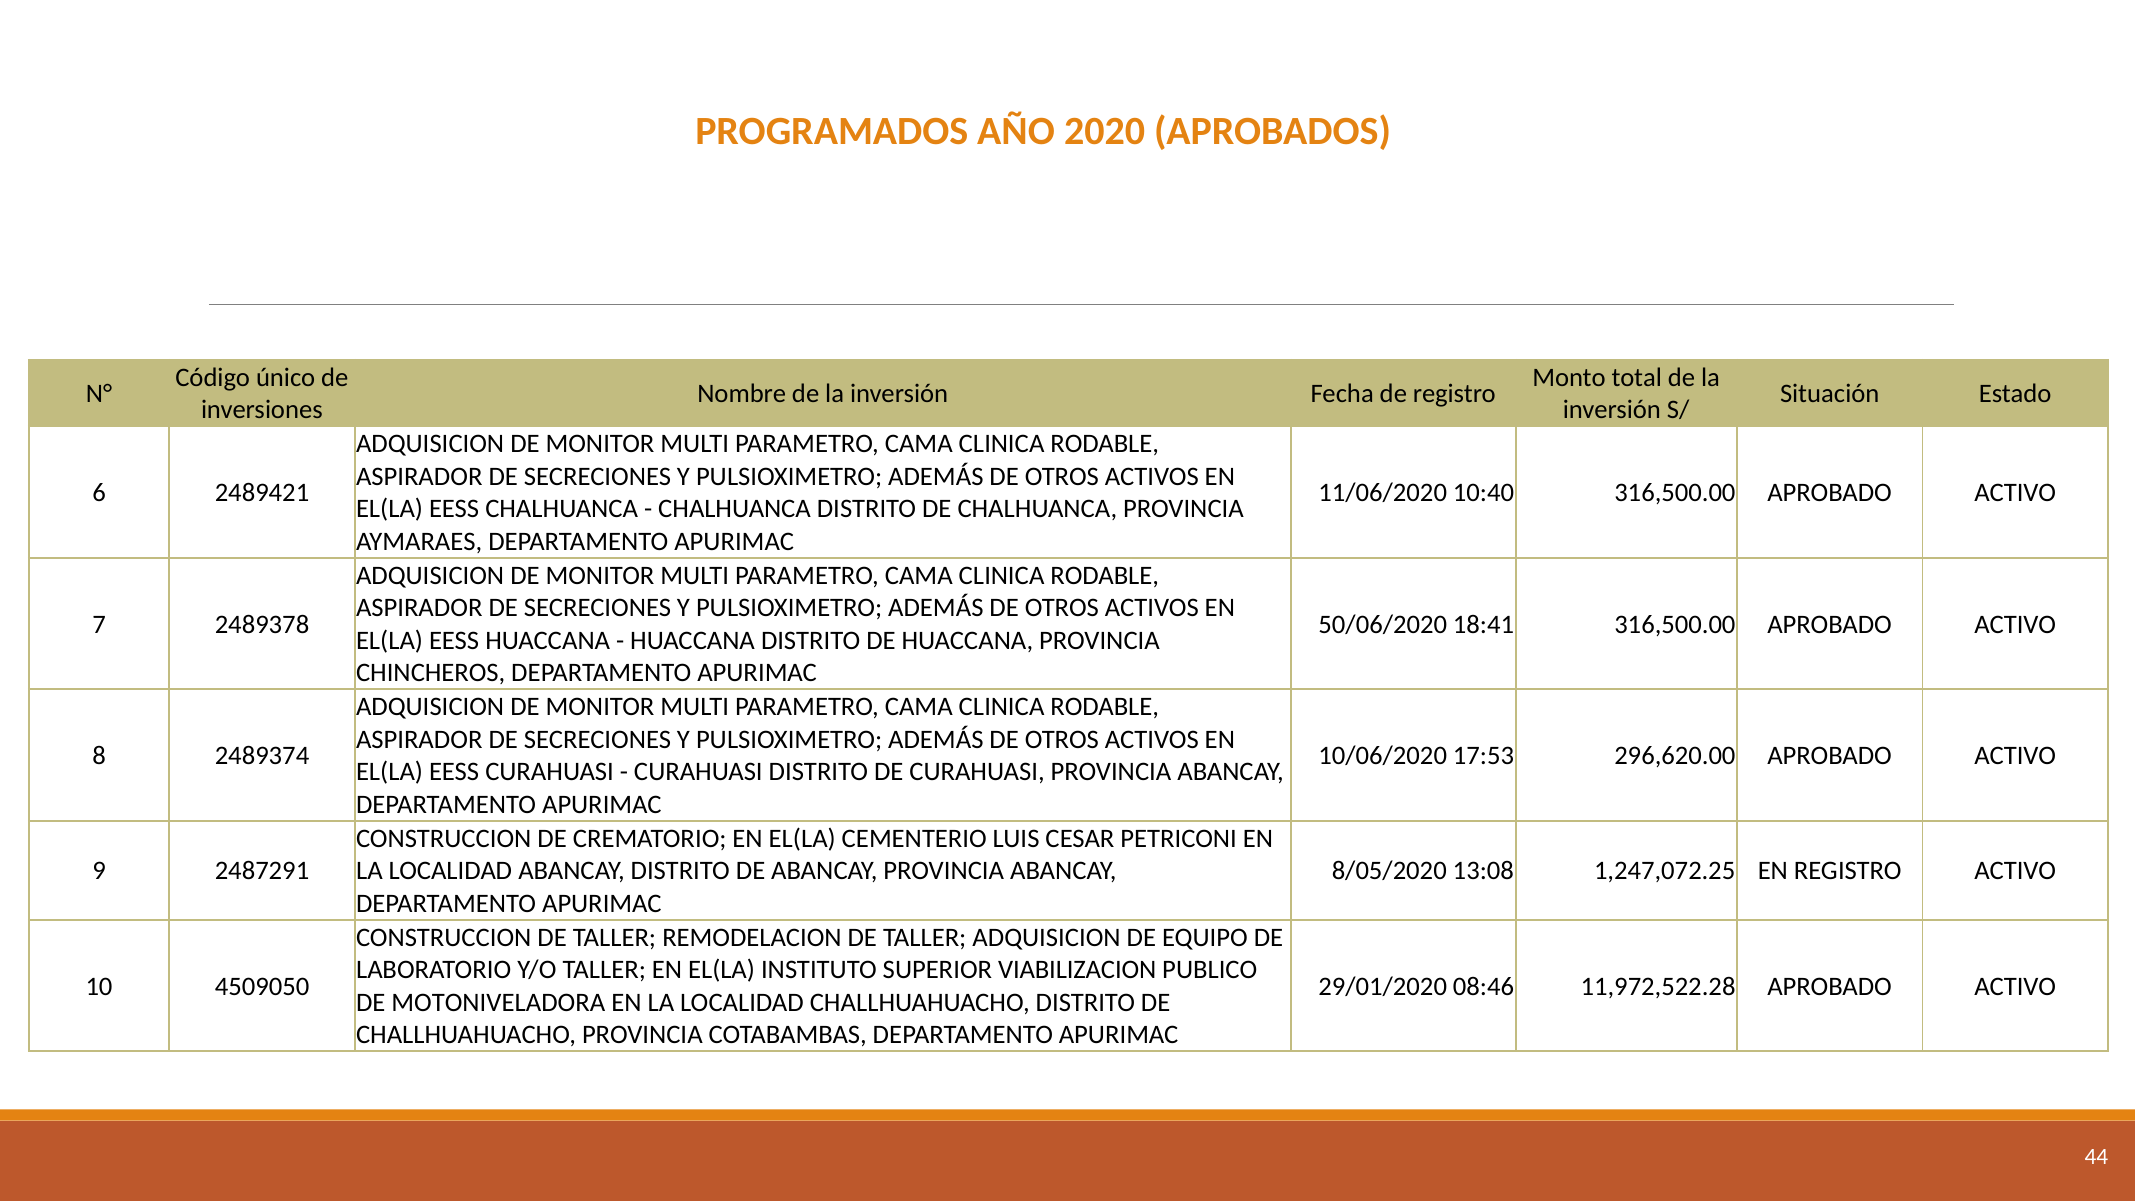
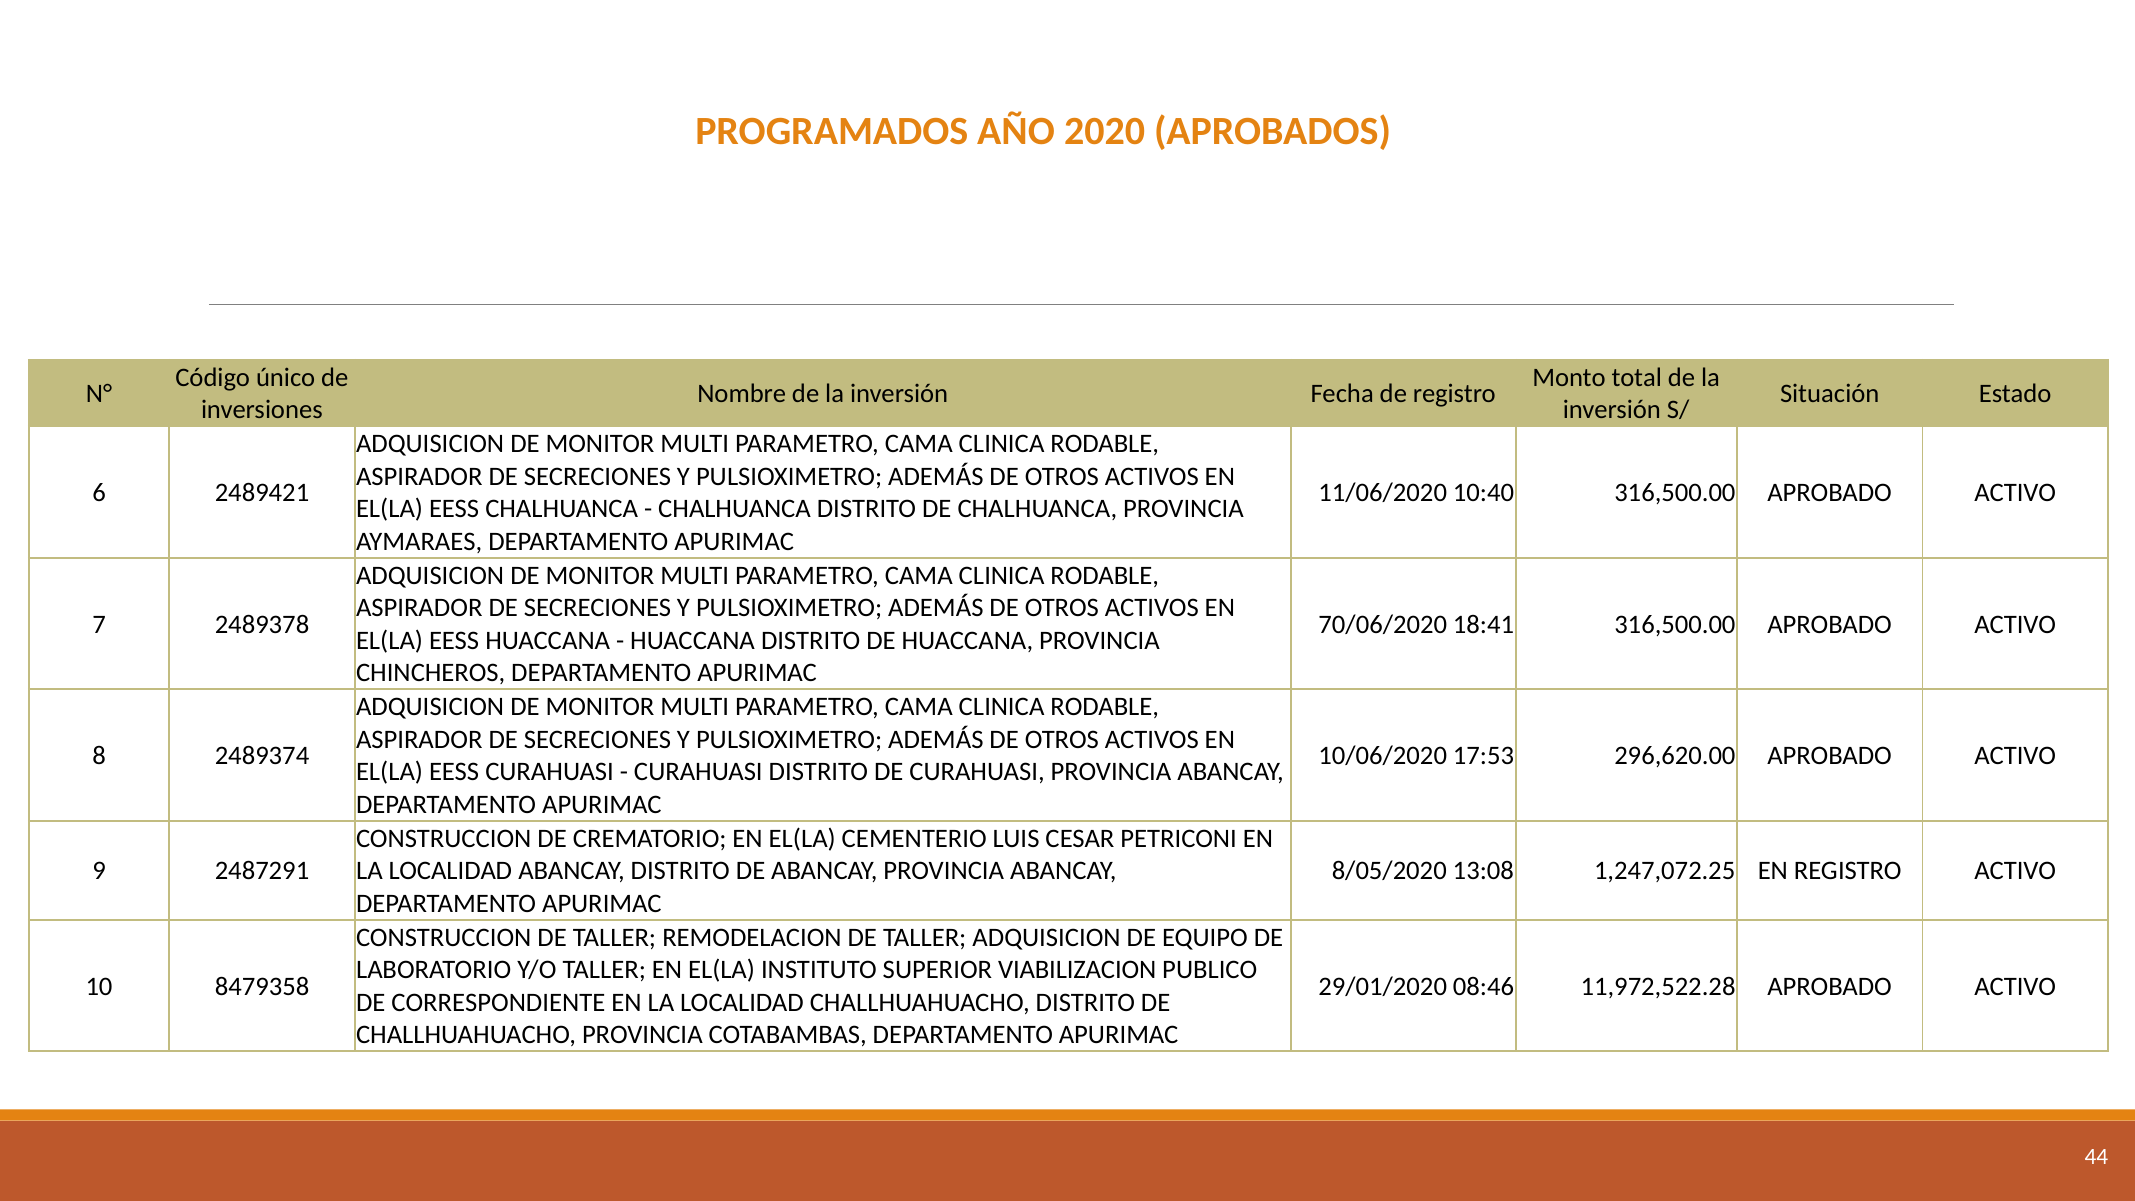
50/06/2020: 50/06/2020 -> 70/06/2020
4509050: 4509050 -> 8479358
MOTONIVELADORA: MOTONIVELADORA -> CORRESPONDIENTE
